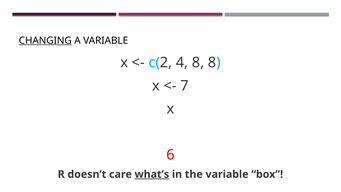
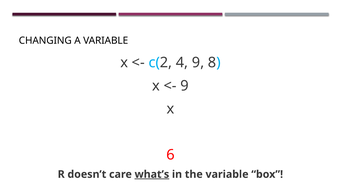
CHANGING underline: present -> none
4 8: 8 -> 9
7 at (185, 86): 7 -> 9
